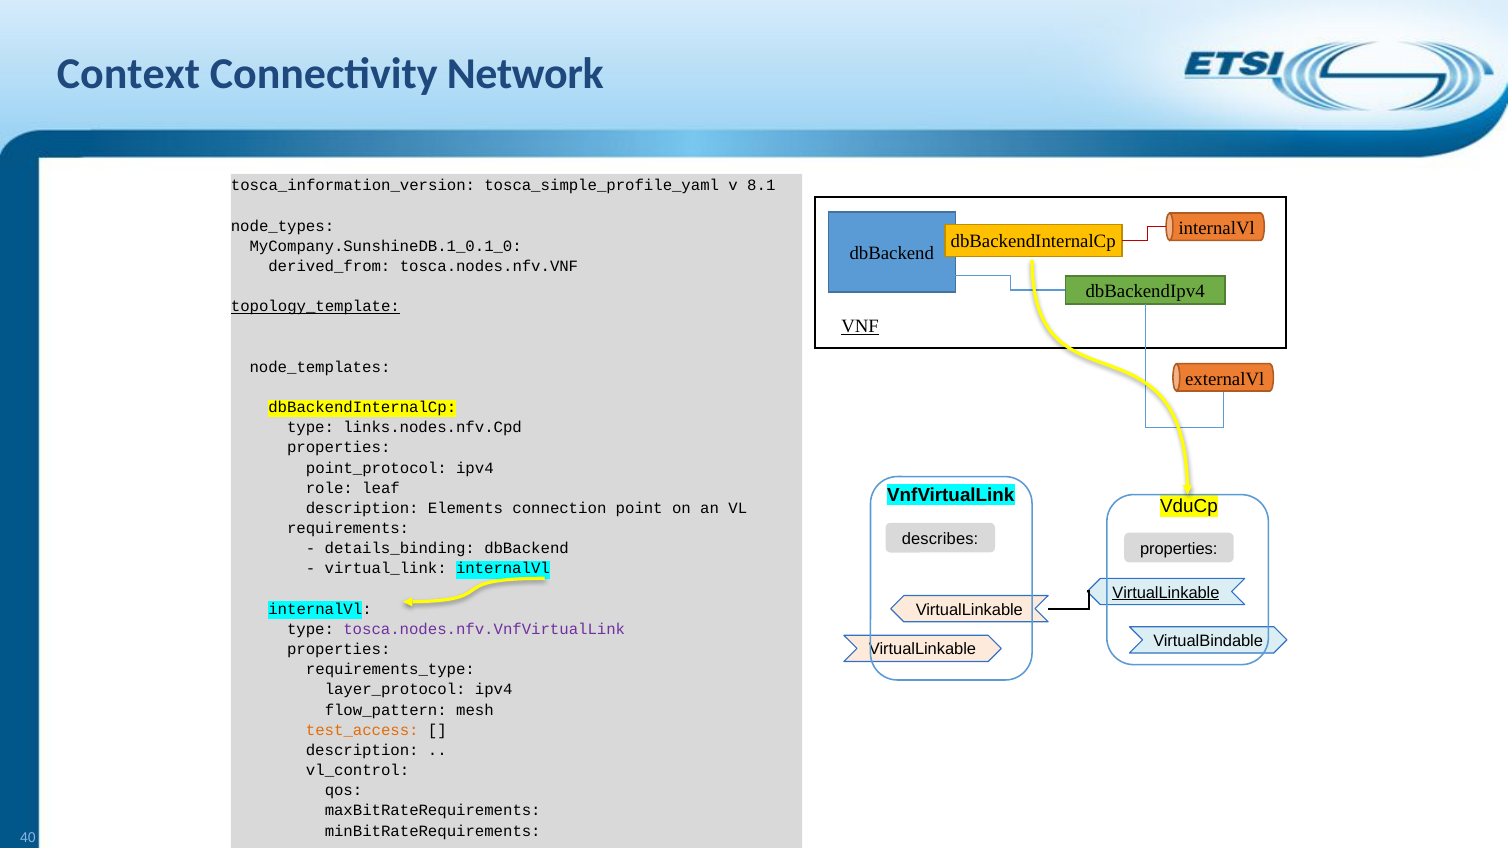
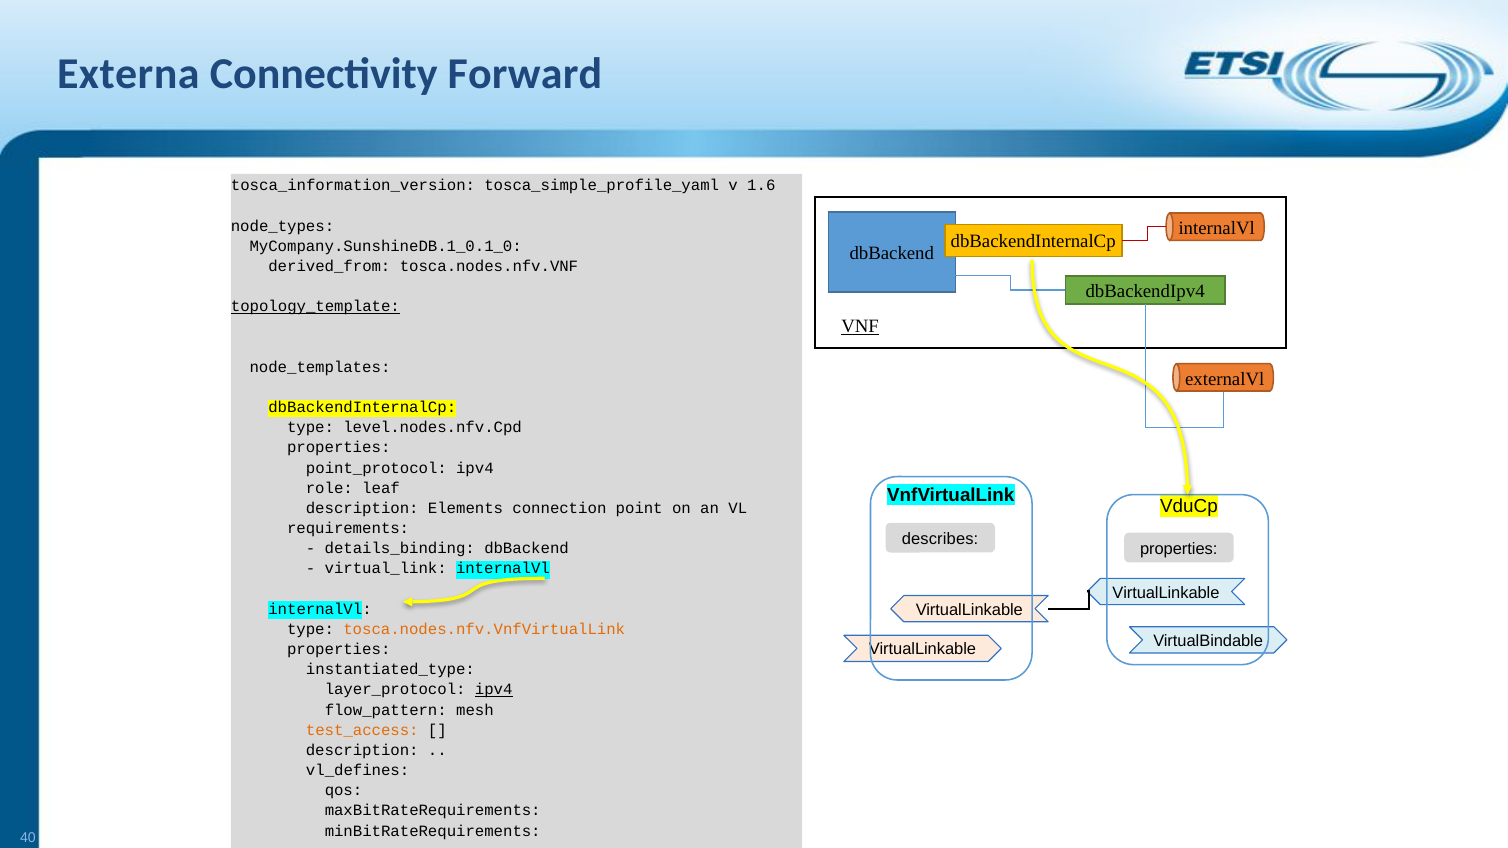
Context: Context -> Externa
Network: Network -> Forward
8.1: 8.1 -> 1.6
links.nodes.nfv.Cpd: links.nodes.nfv.Cpd -> level.nodes.nfv.Cpd
VirtualLinkable at (1166, 593) underline: present -> none
tosca.nodes.nfv.VnfVirtualLink colour: purple -> orange
requirements_type: requirements_type -> instantiated_type
ipv4 at (494, 690) underline: none -> present
vl_control: vl_control -> vl_defines
